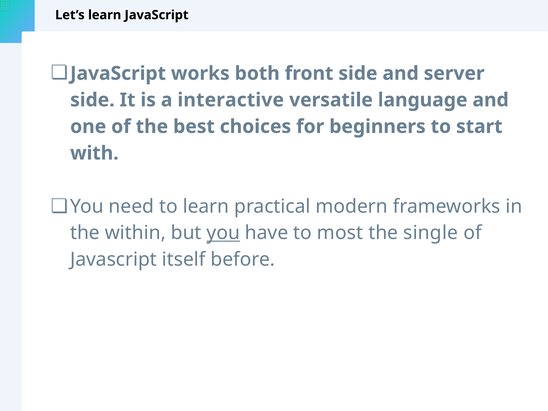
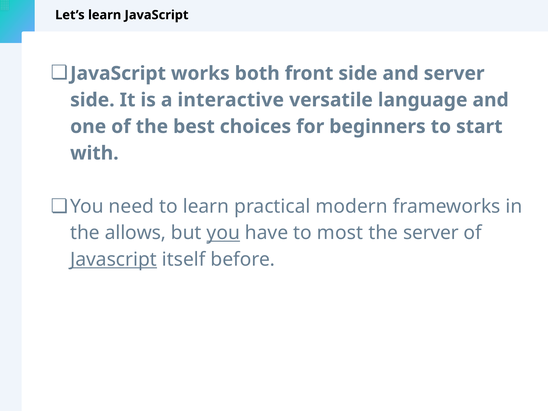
within: within -> allows
the single: single -> server
Javascript at (114, 259) underline: none -> present
